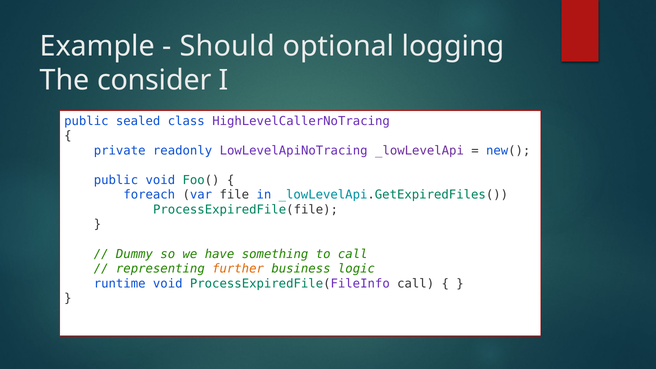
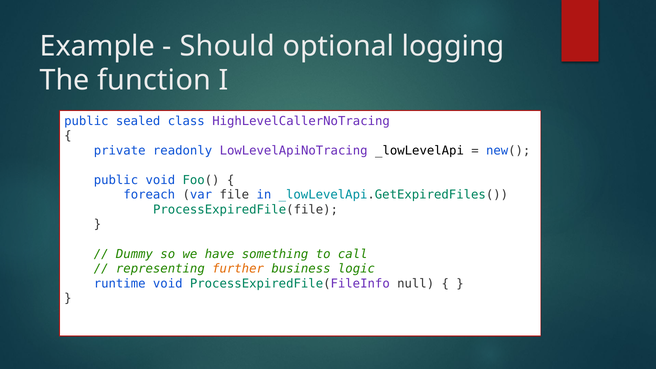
consider: consider -> function
_lowLevelApi colour: purple -> black
ProcessExpiredFile(FileInfo call: call -> null
